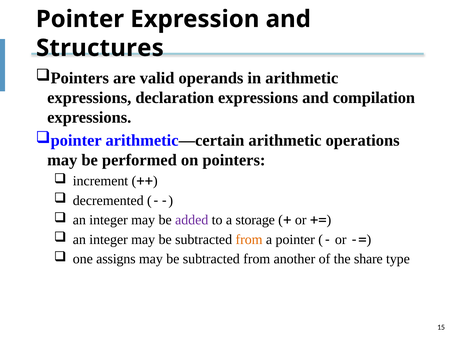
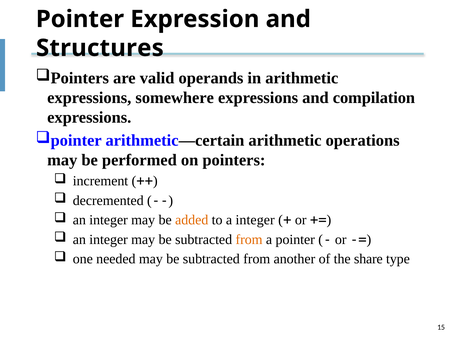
declaration: declaration -> somewhere
added colour: purple -> orange
a storage: storage -> integer
assigns: assigns -> needed
